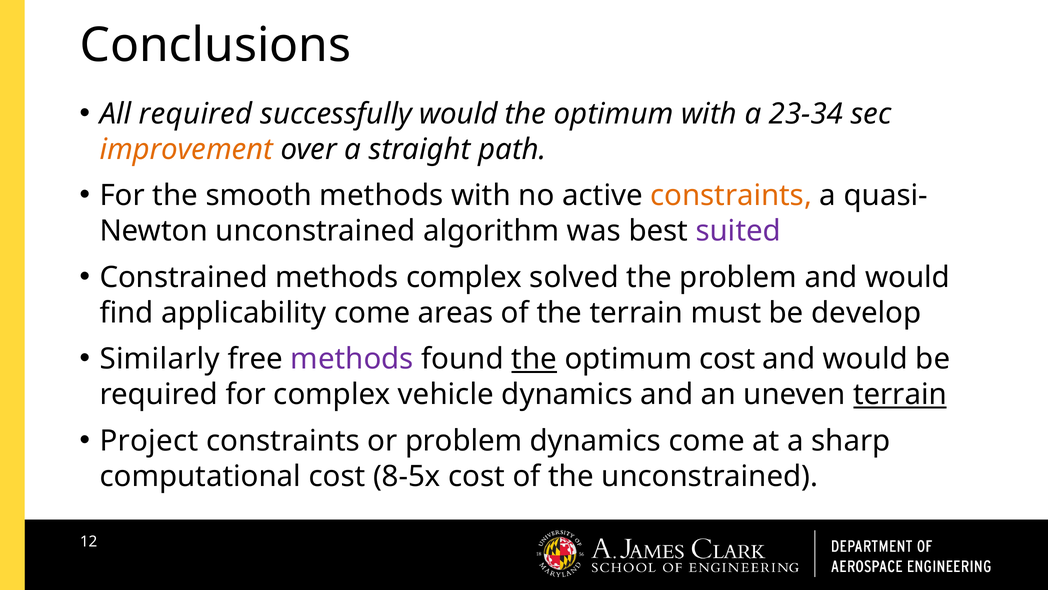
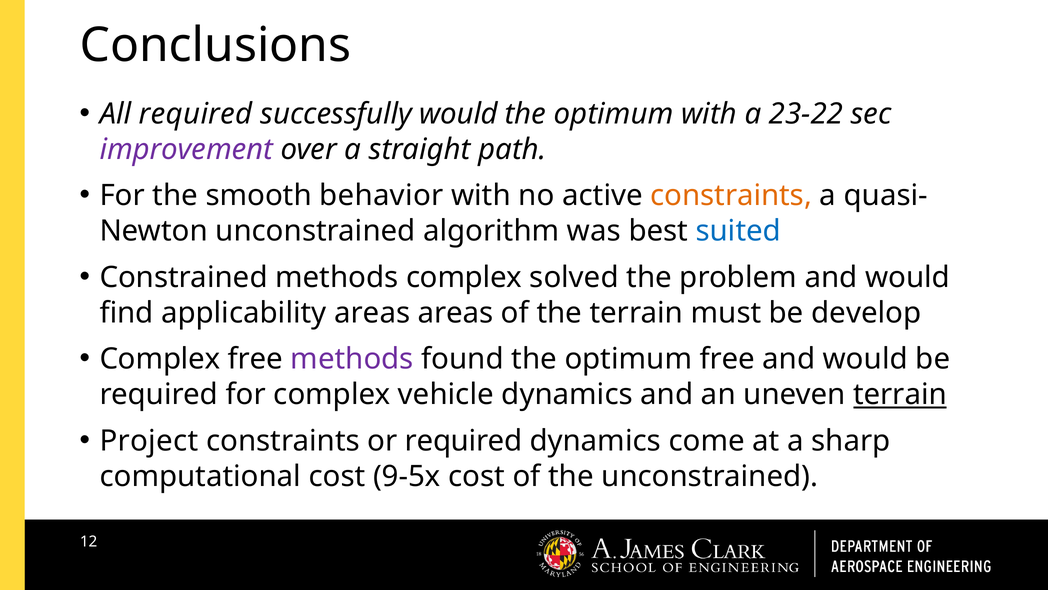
23-34: 23-34 -> 23-22
improvement colour: orange -> purple
smooth methods: methods -> behavior
suited colour: purple -> blue
applicability come: come -> areas
Similarly at (160, 359): Similarly -> Complex
the at (534, 359) underline: present -> none
optimum cost: cost -> free
or problem: problem -> required
8-5x: 8-5x -> 9-5x
